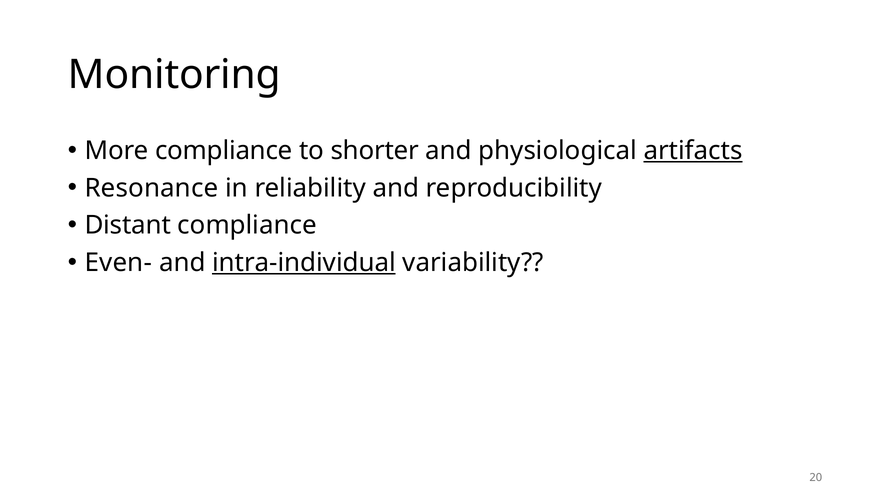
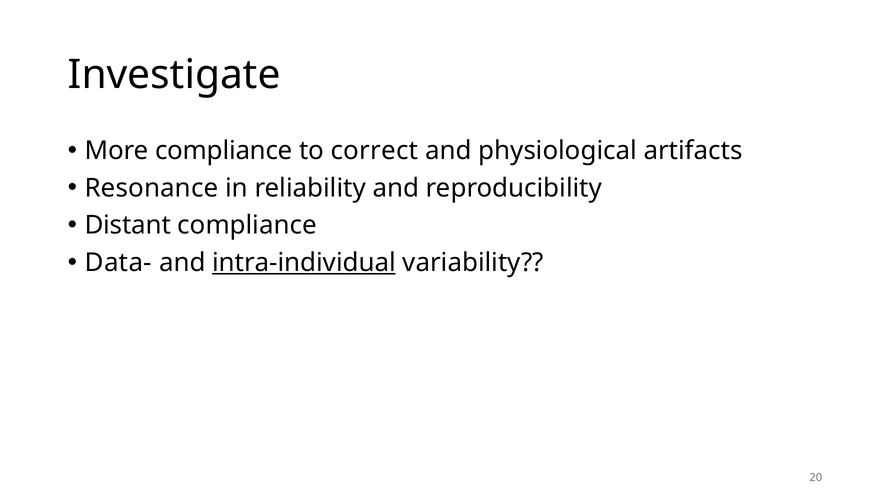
Monitoring: Monitoring -> Investigate
shorter: shorter -> correct
artifacts underline: present -> none
Even-: Even- -> Data-
